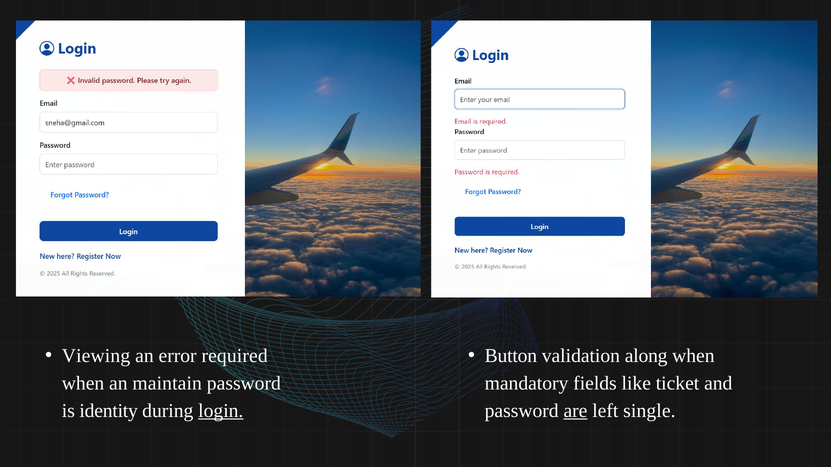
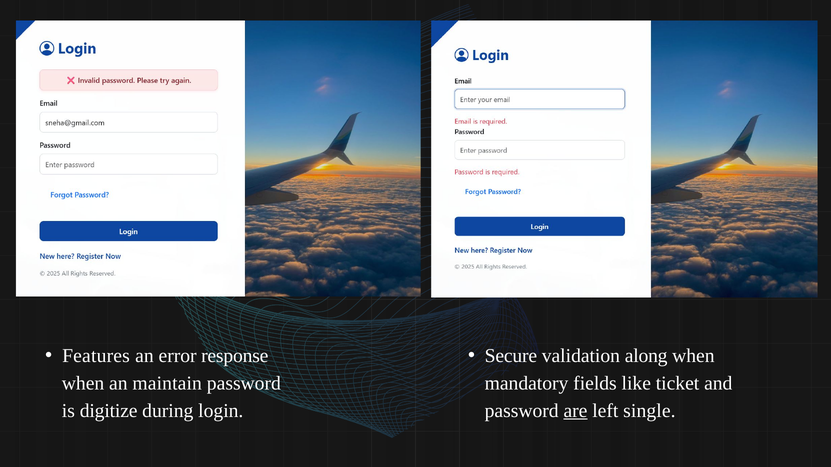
Viewing: Viewing -> Features
required: required -> response
Button: Button -> Secure
identity: identity -> digitize
login underline: present -> none
